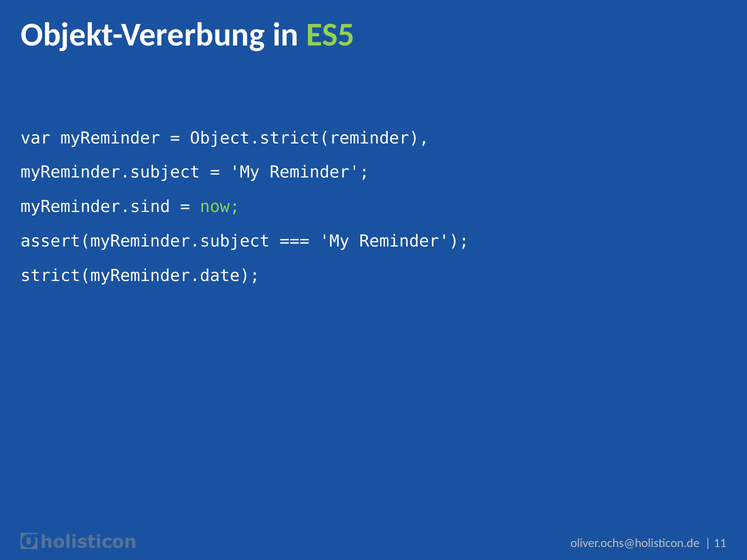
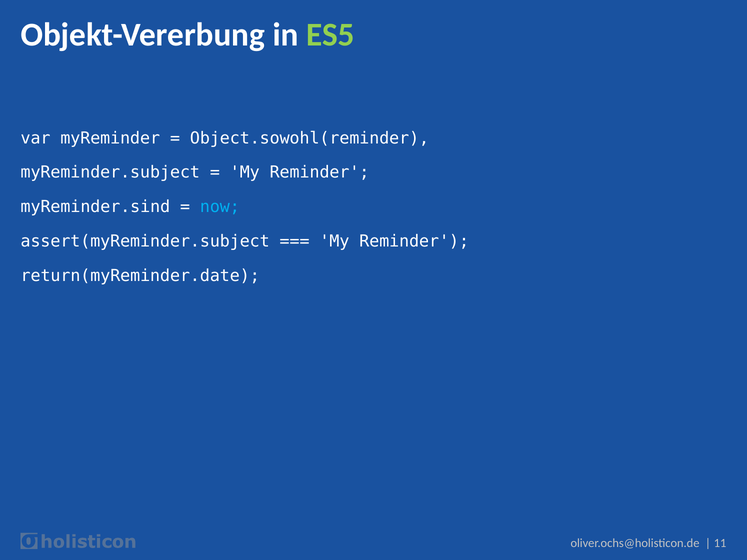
Object.strict(reminder: Object.strict(reminder -> Object.sowohl(reminder
now colour: light green -> light blue
strict(myReminder.date: strict(myReminder.date -> return(myReminder.date
